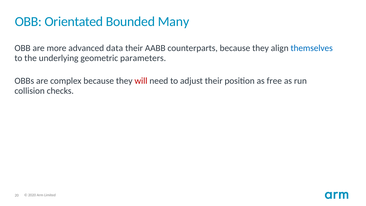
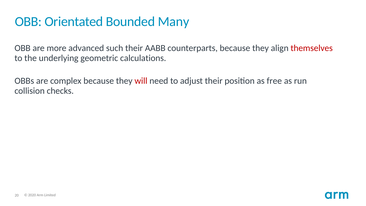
data: data -> such
themselves colour: blue -> red
parameters: parameters -> calculations
